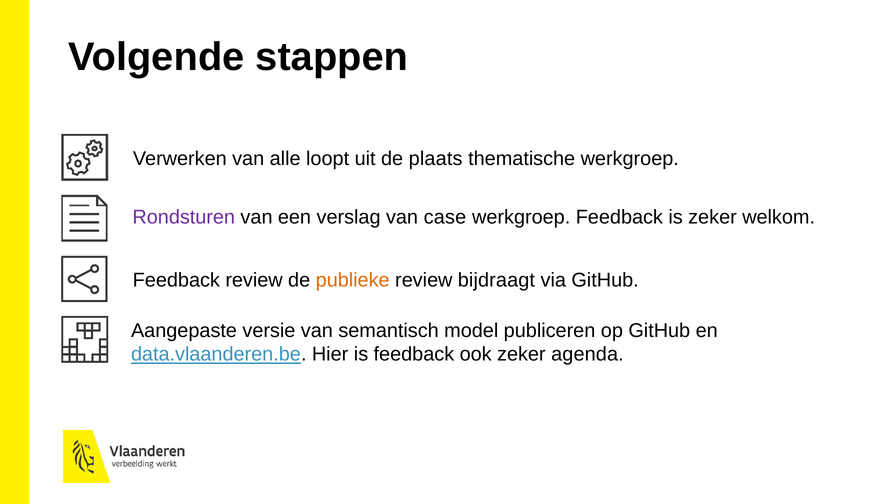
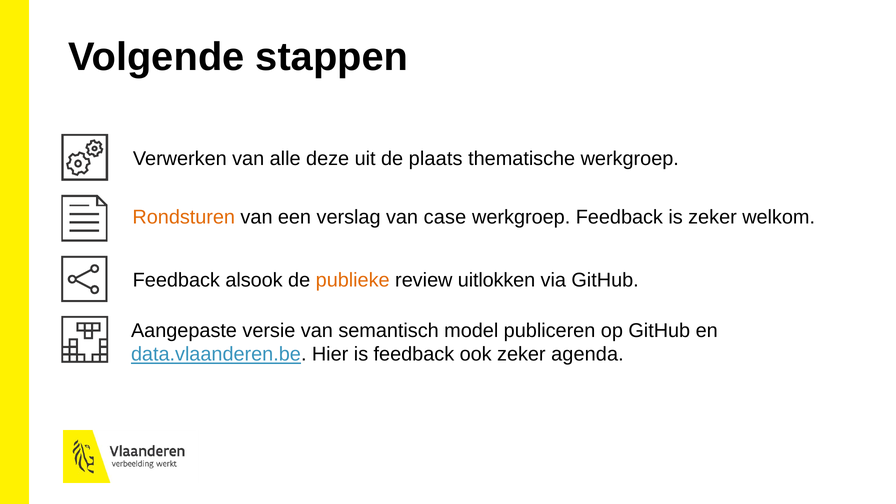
loopt: loopt -> deze
Rondsturen colour: purple -> orange
Feedback review: review -> alsook
bijdraagt: bijdraagt -> uitlokken
